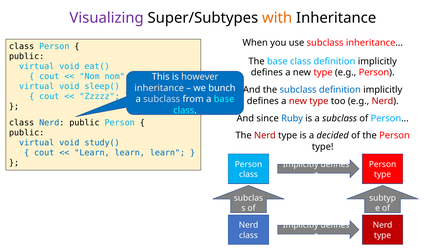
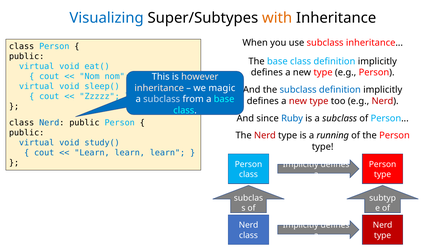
Visualizing colour: purple -> blue
bunch: bunch -> magic
decided: decided -> running
